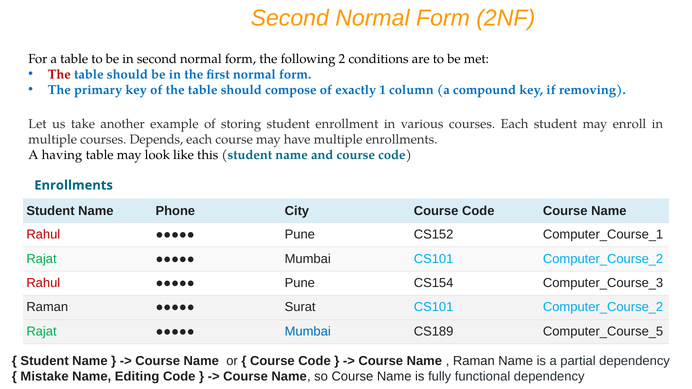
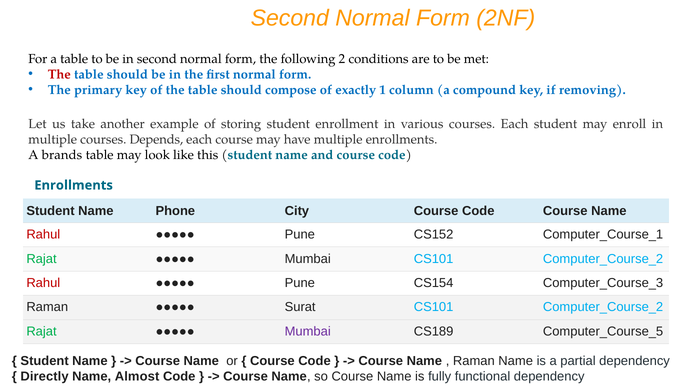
having: having -> brands
Mumbai at (308, 332) colour: blue -> purple
Mistake: Mistake -> Directly
Editing: Editing -> Almost
